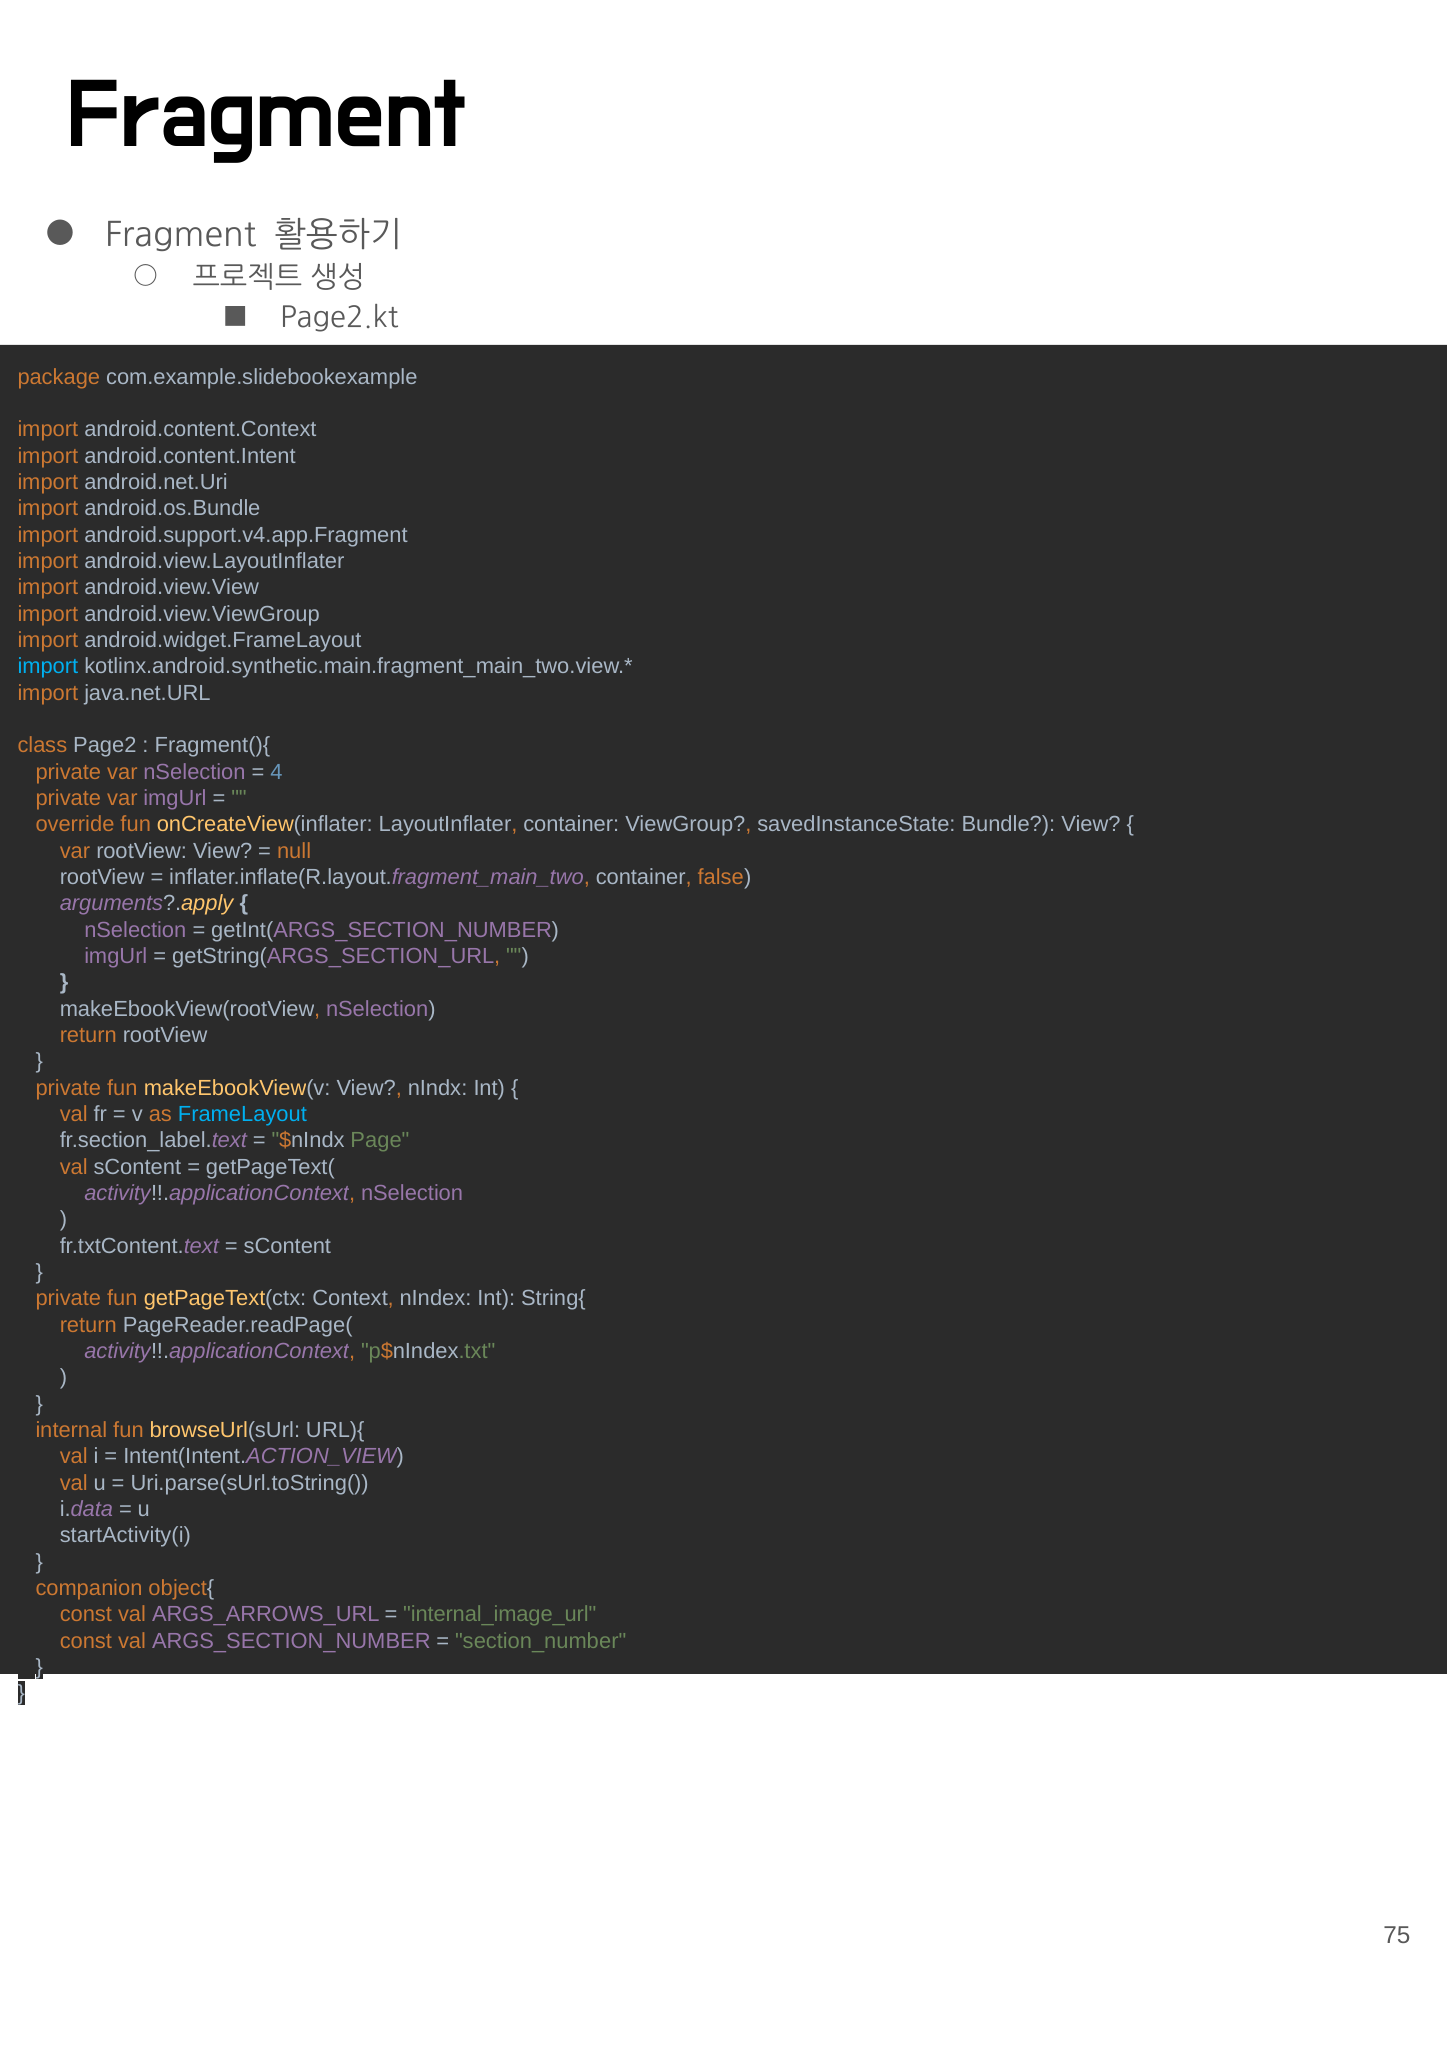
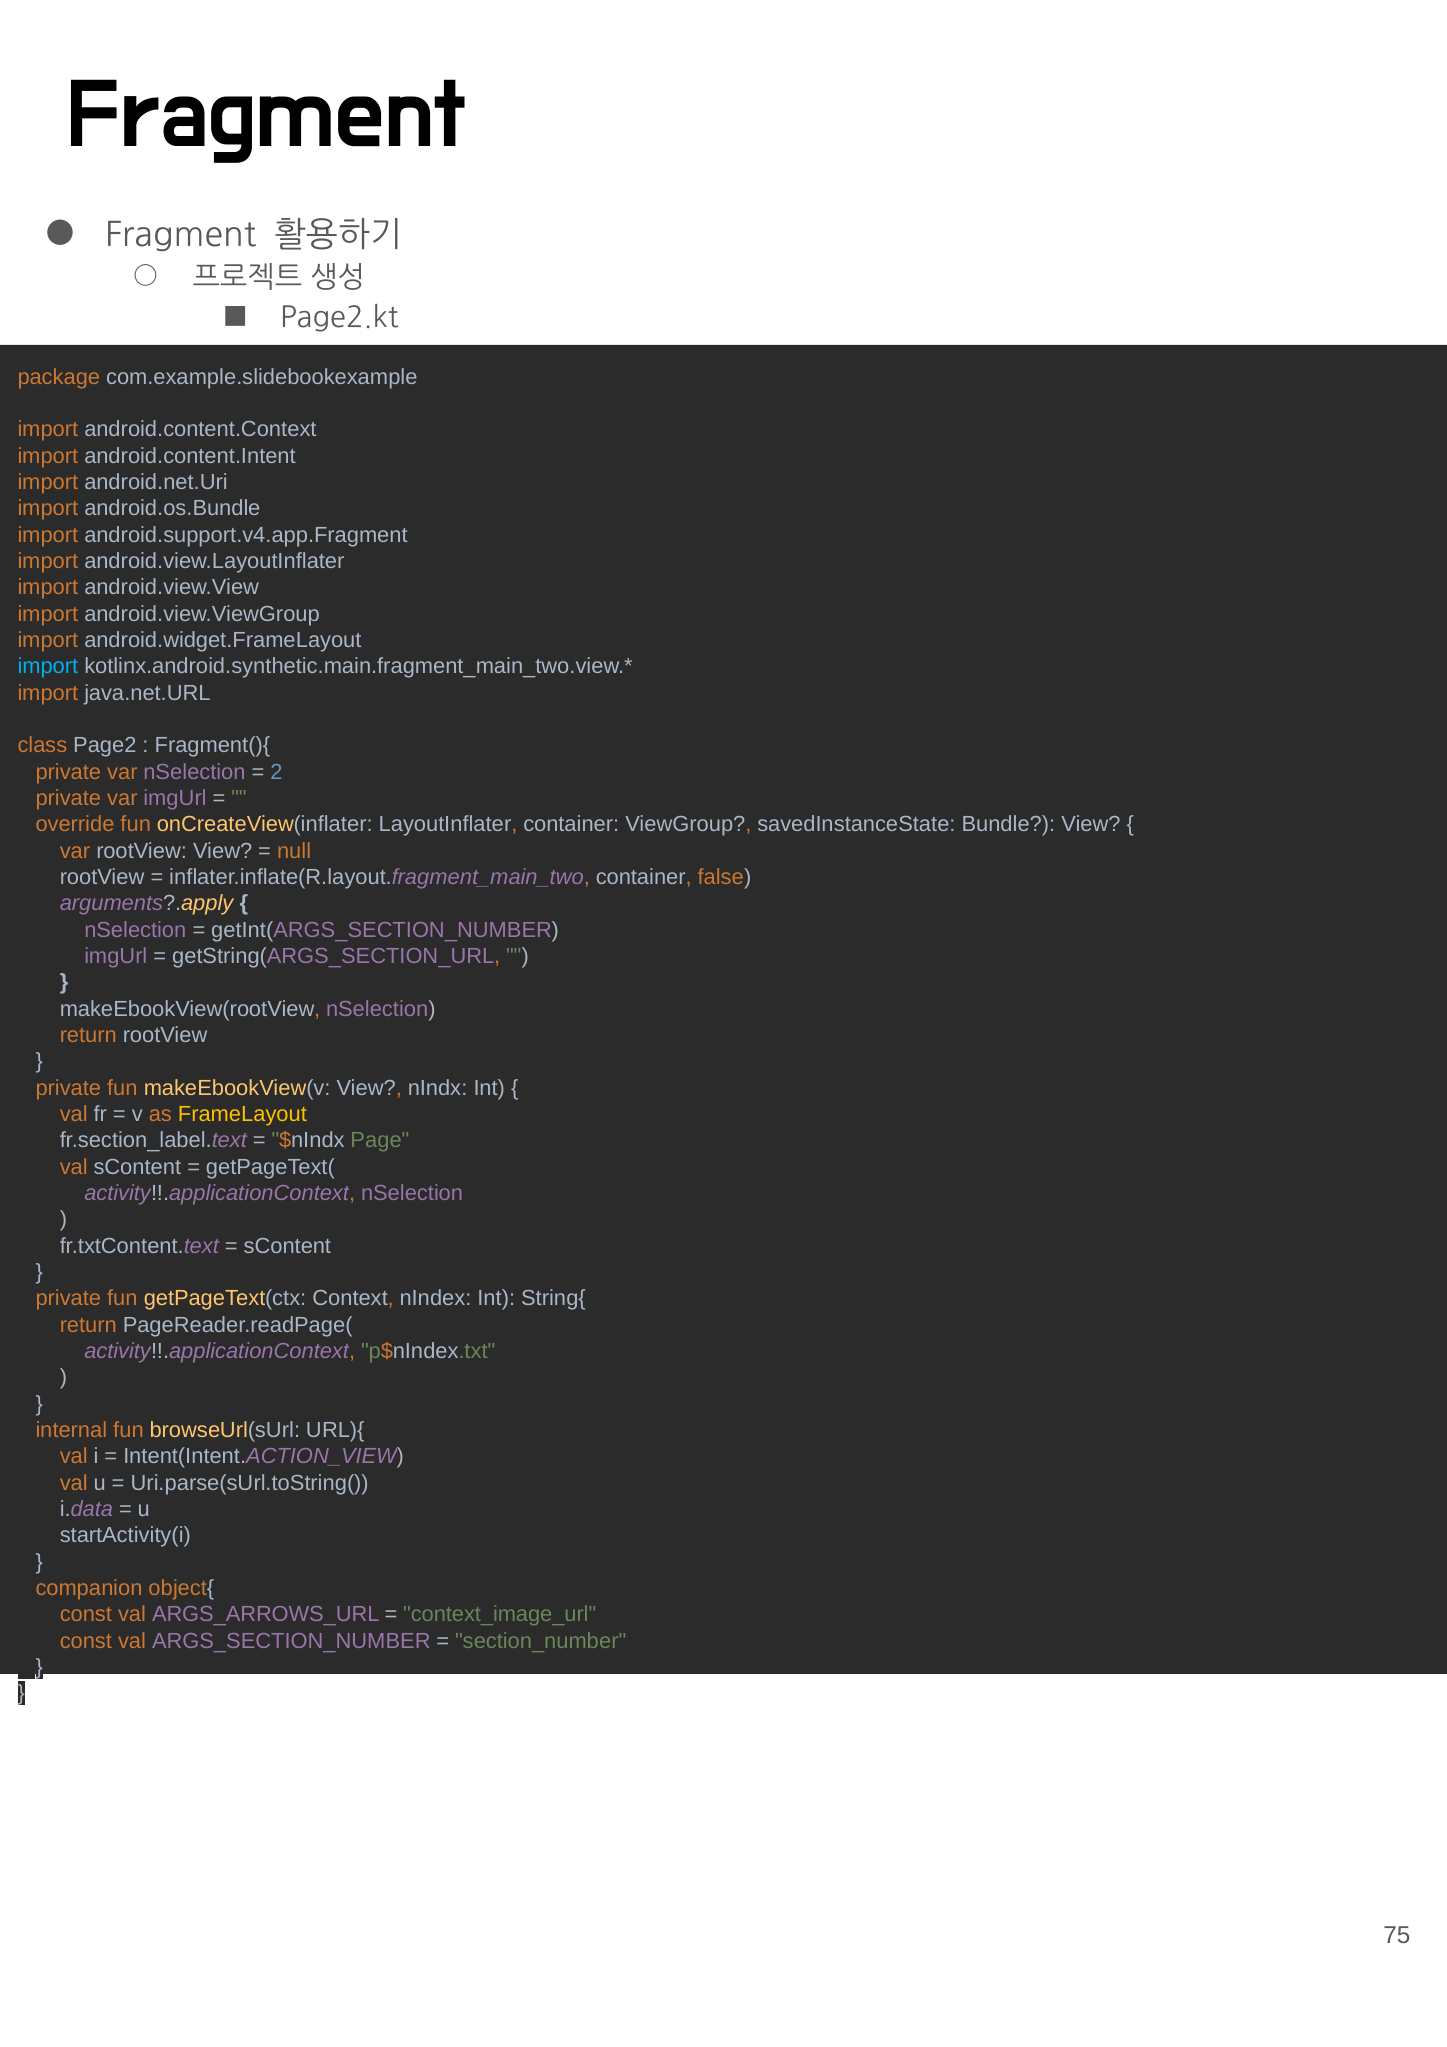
4: 4 -> 2
FrameLayout colour: light blue -> yellow
internal_image_url: internal_image_url -> context_image_url
